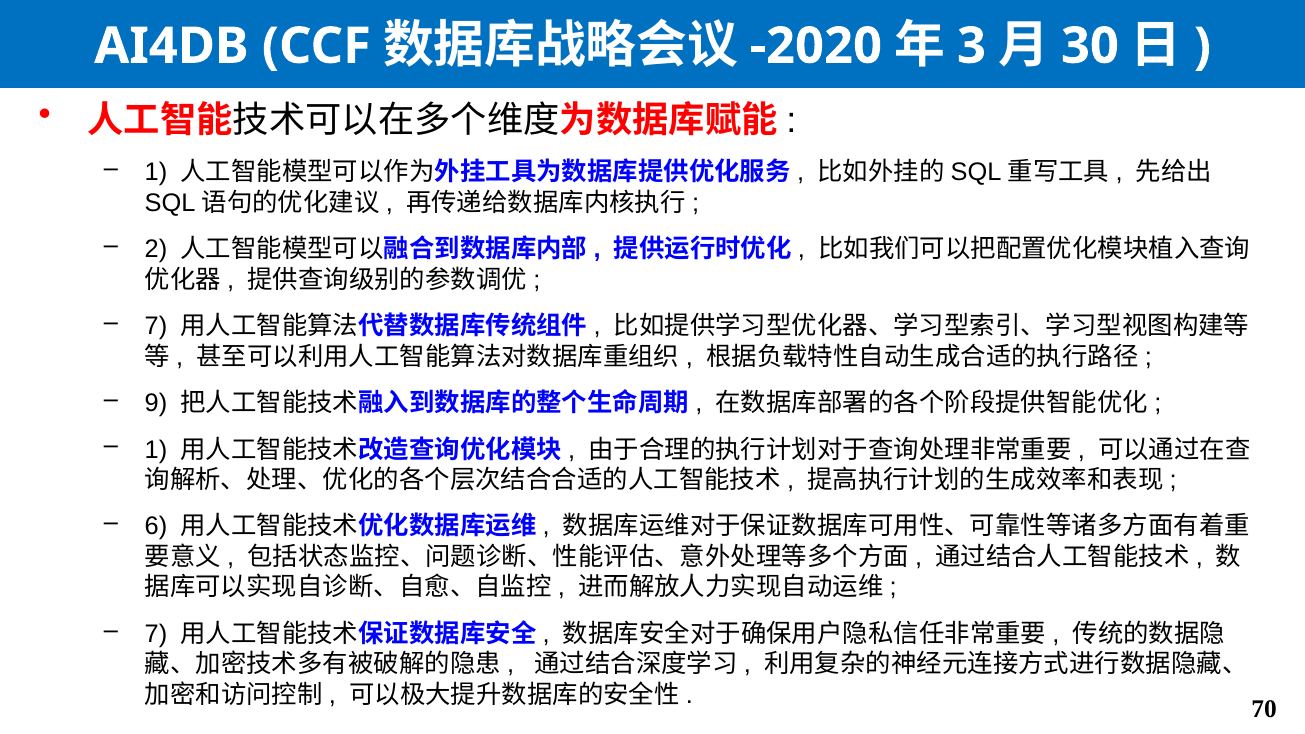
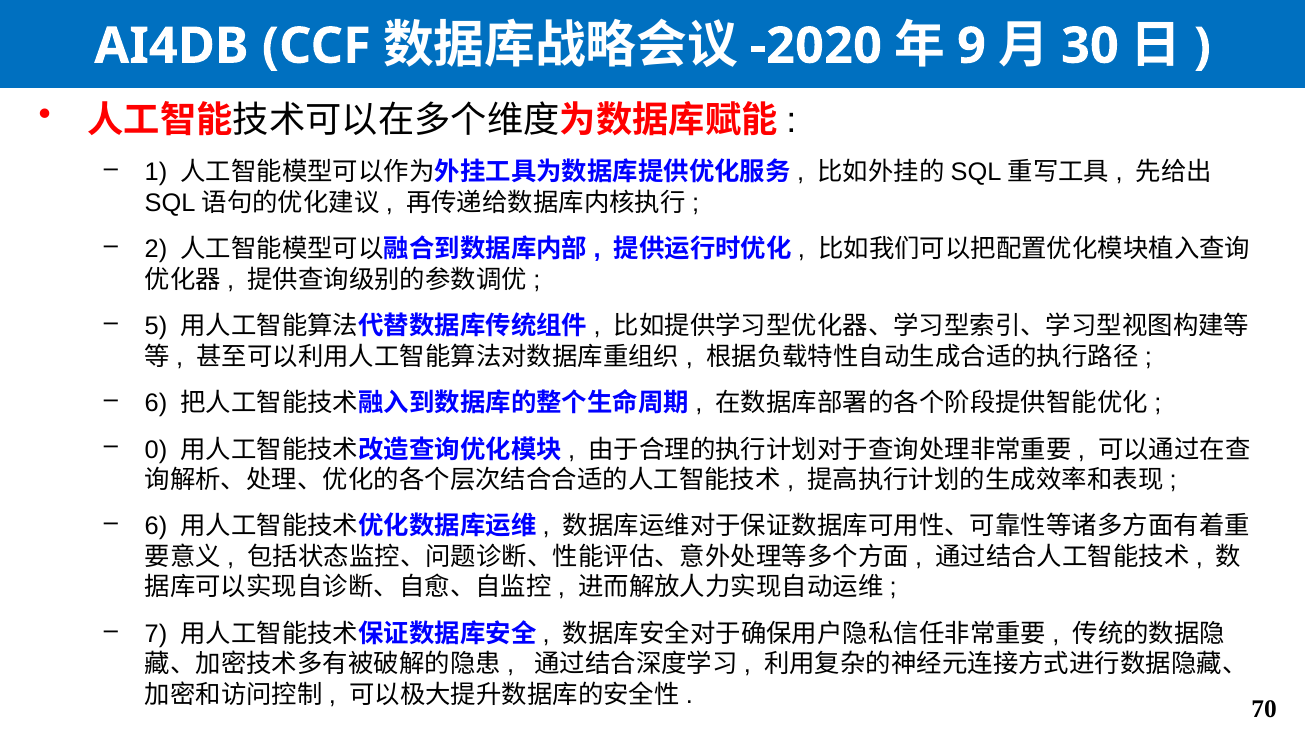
3: 3 -> 9
7 at (156, 326): 7 -> 5
9 at (156, 403): 9 -> 6
1 at (156, 450): 1 -> 0
